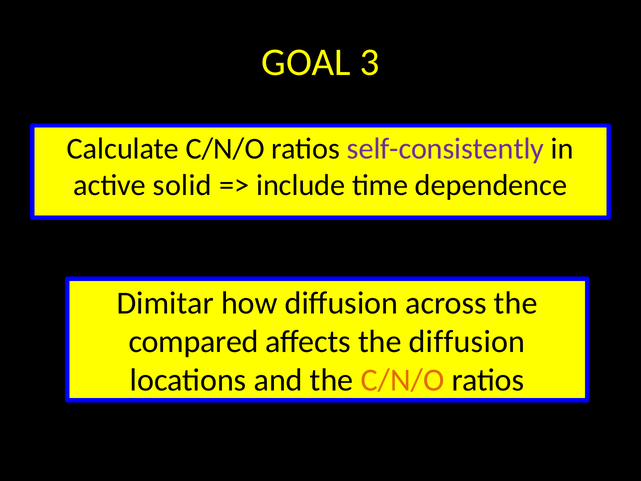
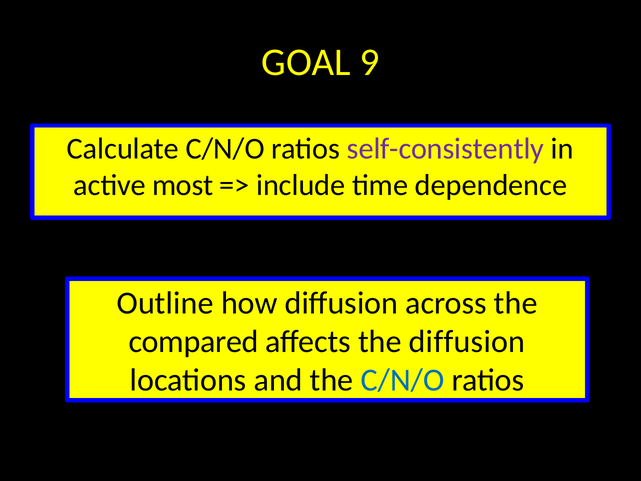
3: 3 -> 9
solid: solid -> most
Dimitar: Dimitar -> Outline
C/N/O at (402, 380) colour: orange -> blue
